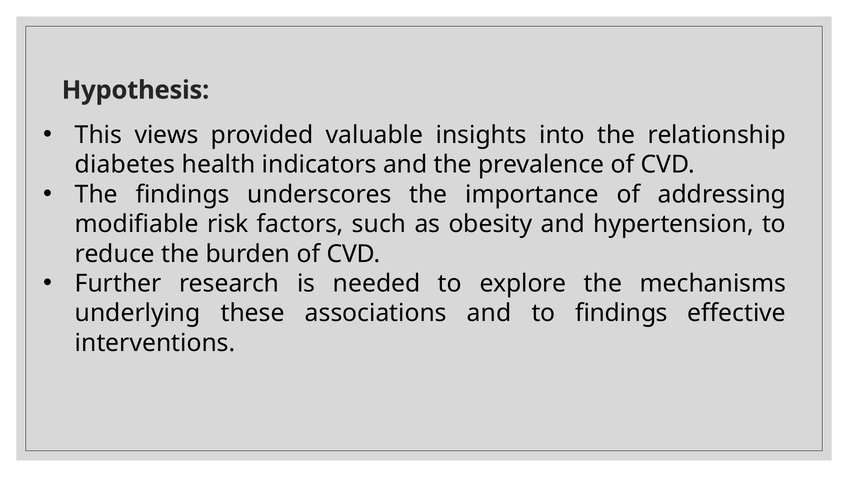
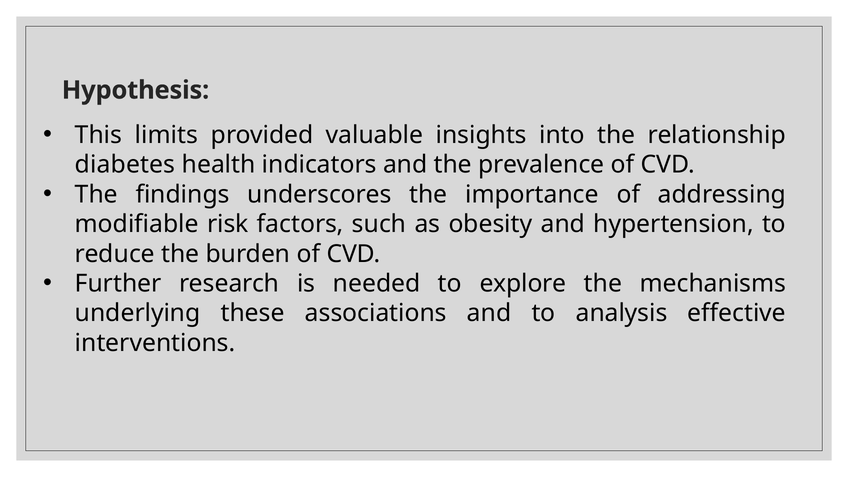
views: views -> limits
to findings: findings -> analysis
